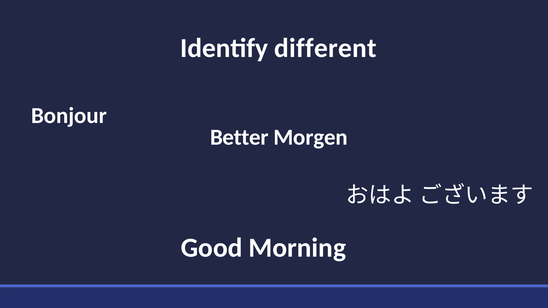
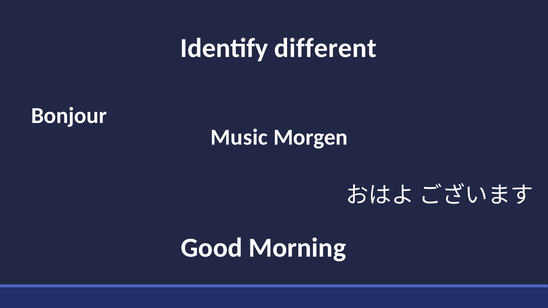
Better: Better -> Music
